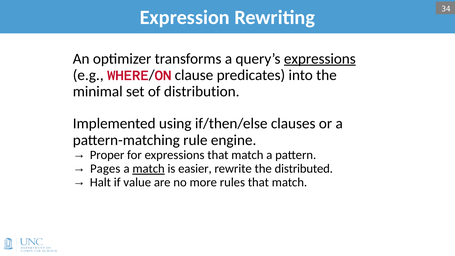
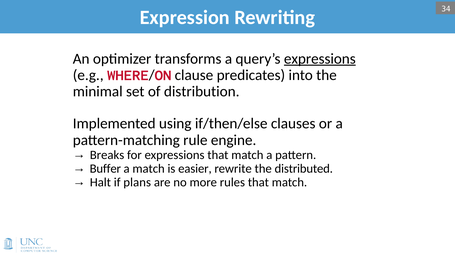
Proper: Proper -> Breaks
Pages: Pages -> Buffer
match at (149, 169) underline: present -> none
value: value -> plans
